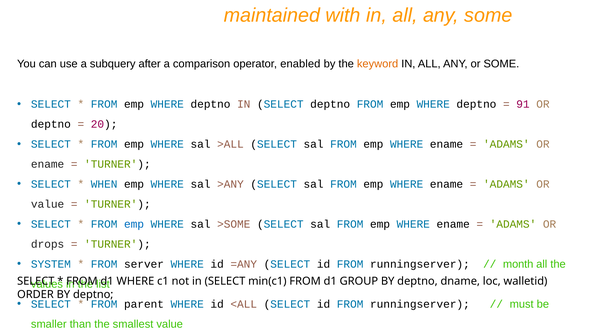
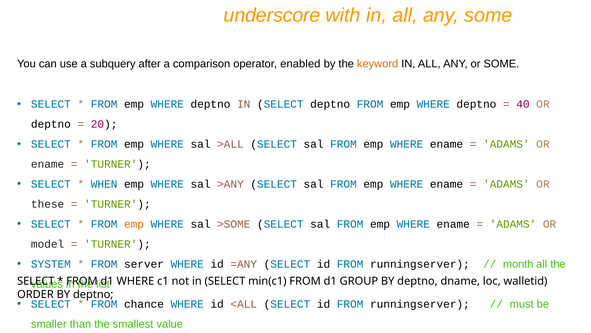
maintained: maintained -> underscore
91: 91 -> 40
value at (48, 204): value -> these
emp at (134, 224) colour: blue -> orange
drops: drops -> model
parent: parent -> chance
